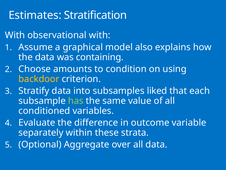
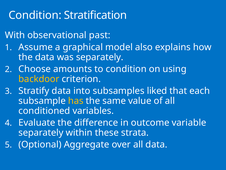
Estimates at (35, 15): Estimates -> Condition
observational with: with -> past
was containing: containing -> separately
has colour: light green -> yellow
